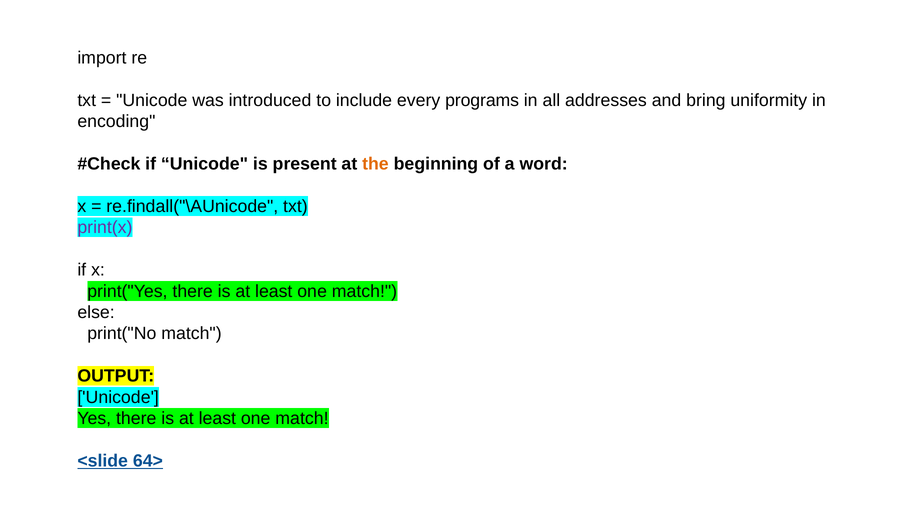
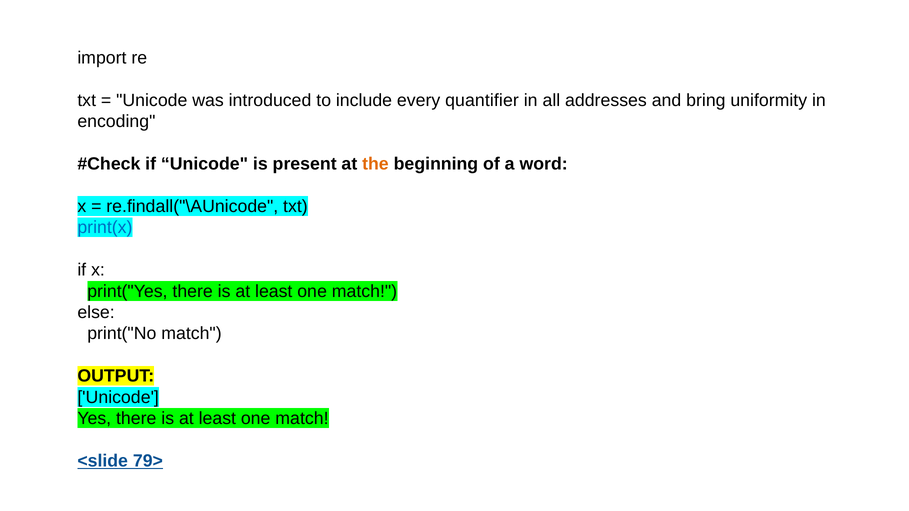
programs: programs -> quantifier
print(x colour: purple -> blue
64>: 64> -> 79>
